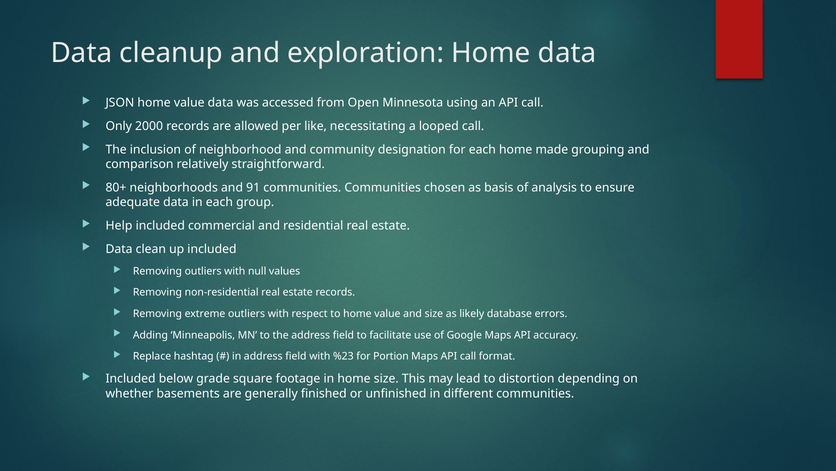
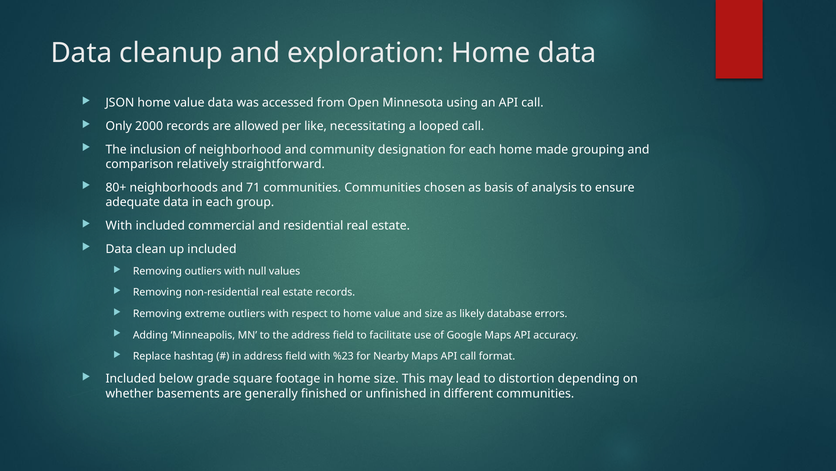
91: 91 -> 71
Help at (119, 225): Help -> With
Portion: Portion -> Nearby
